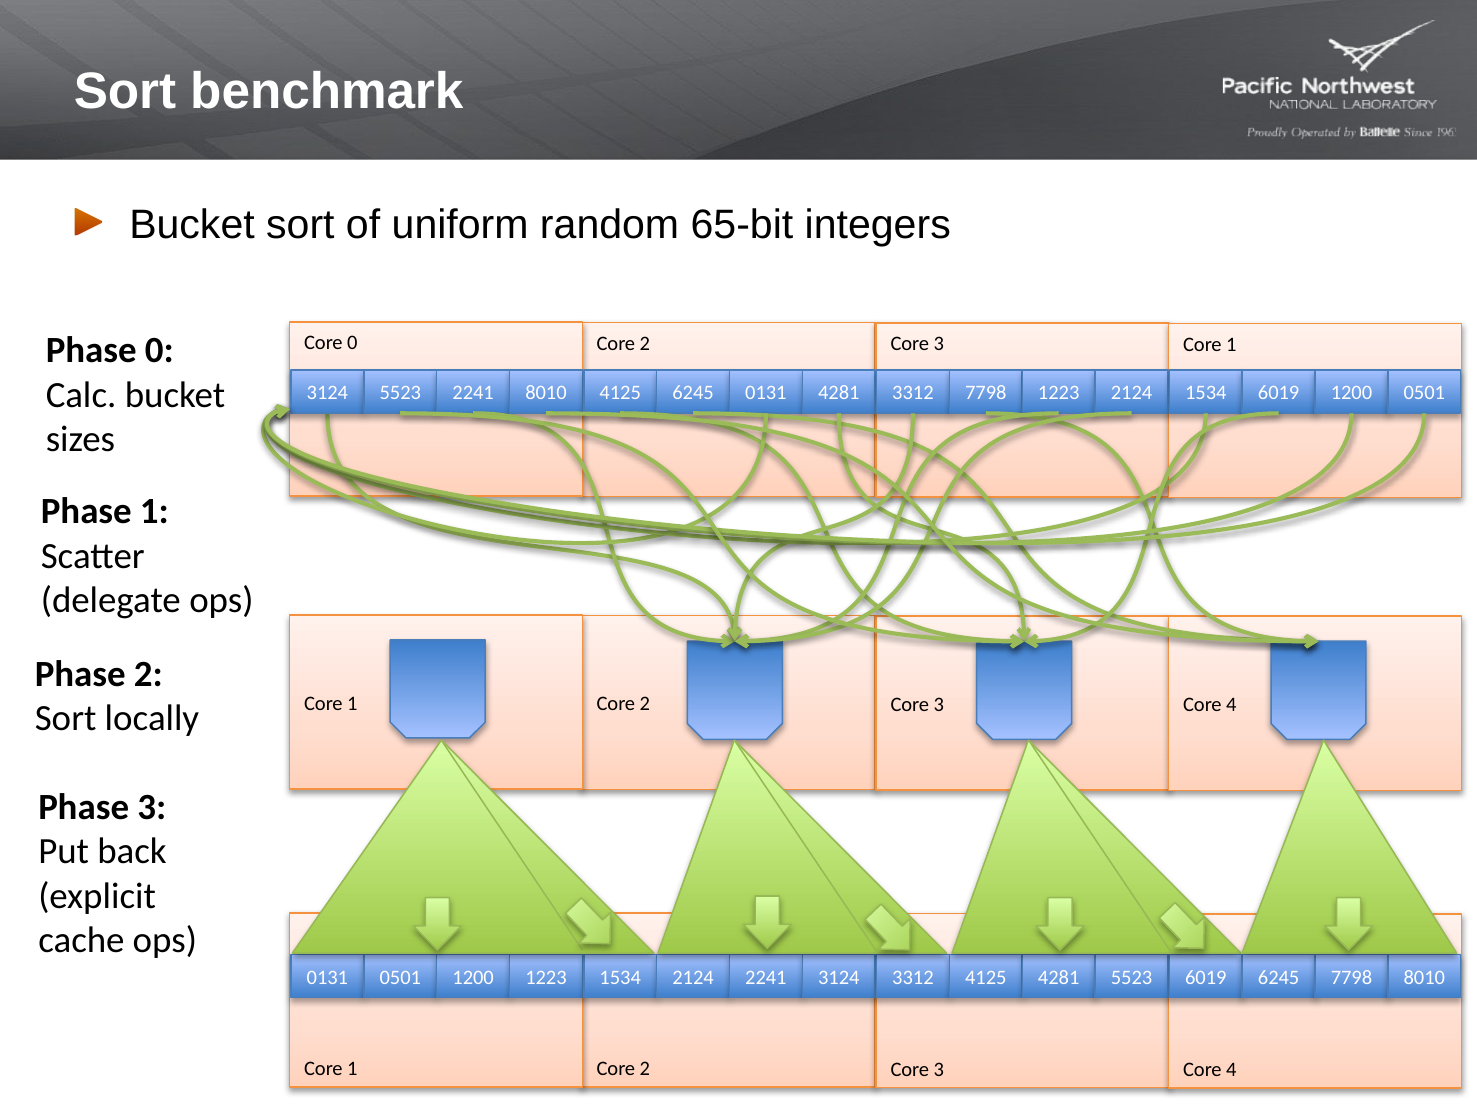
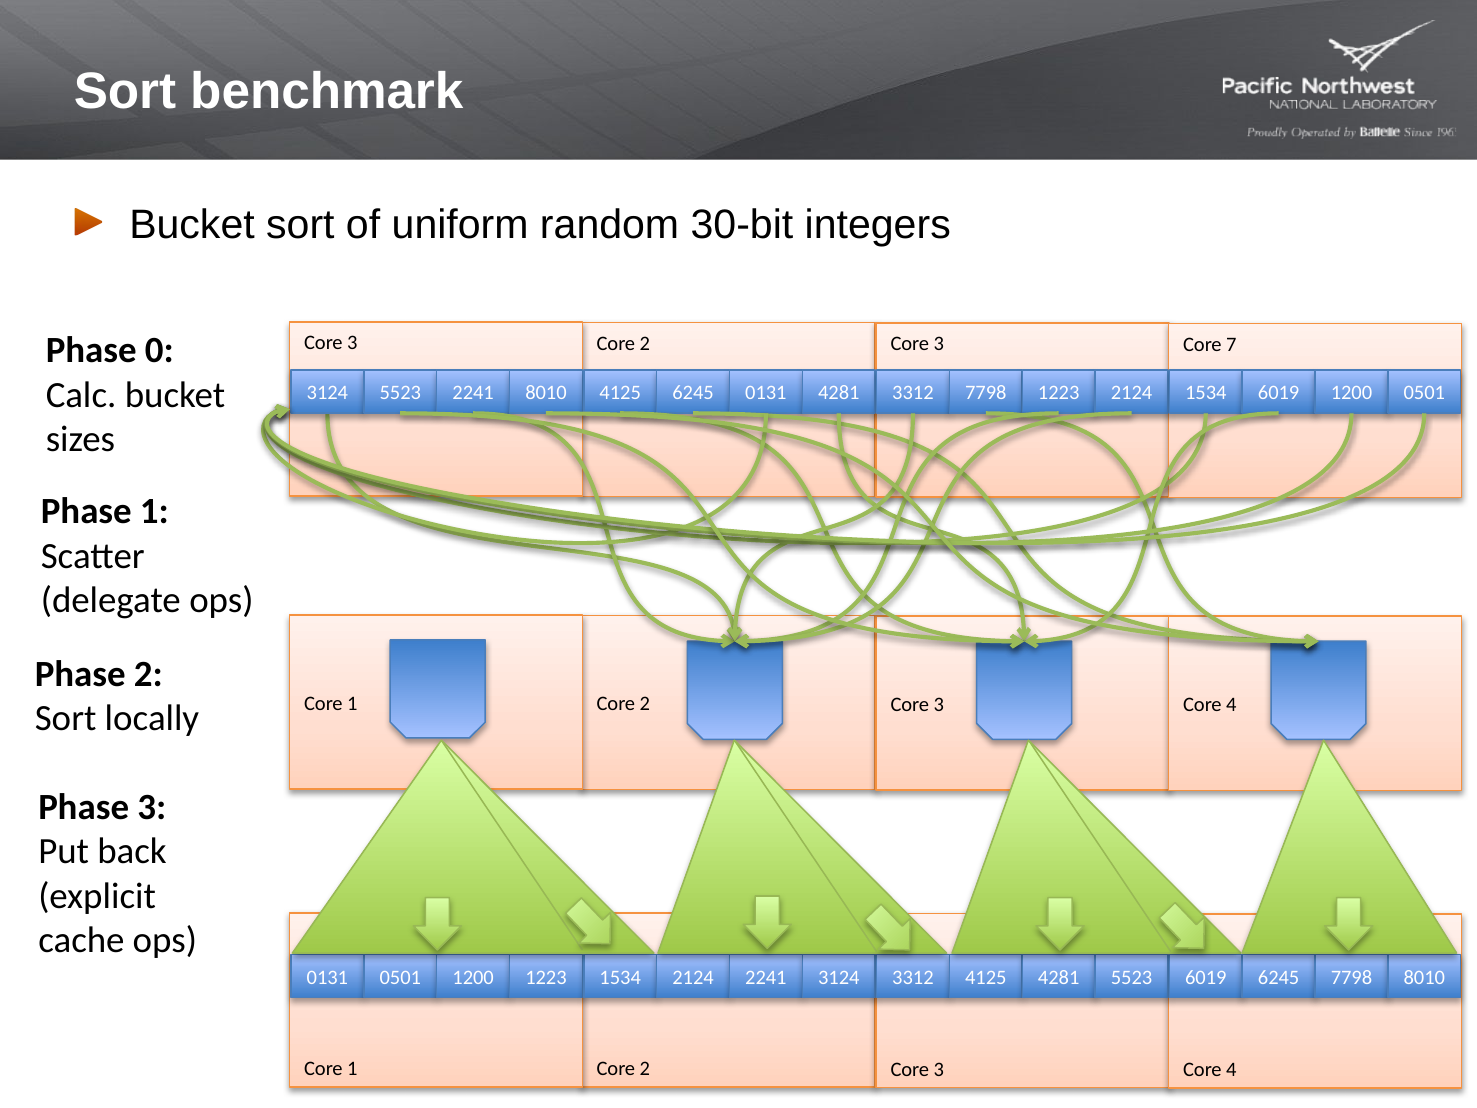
65-bit: 65-bit -> 30-bit
0 at (352, 343): 0 -> 3
3 Core 1: 1 -> 7
